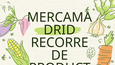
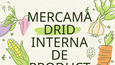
RECORRE: RECORRE -> INTERNA
